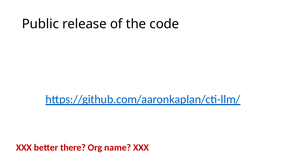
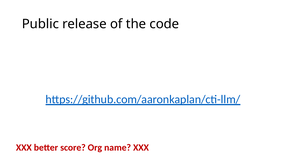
there: there -> score
